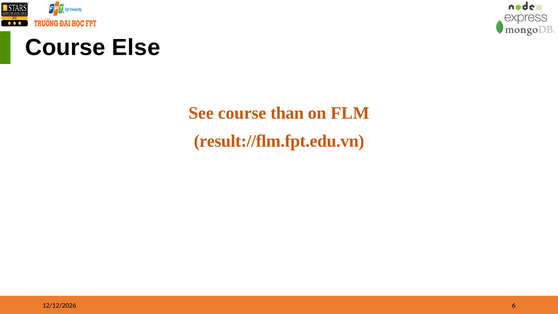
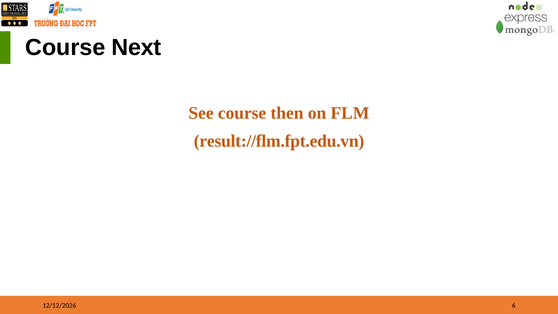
Else: Else -> Next
than: than -> then
